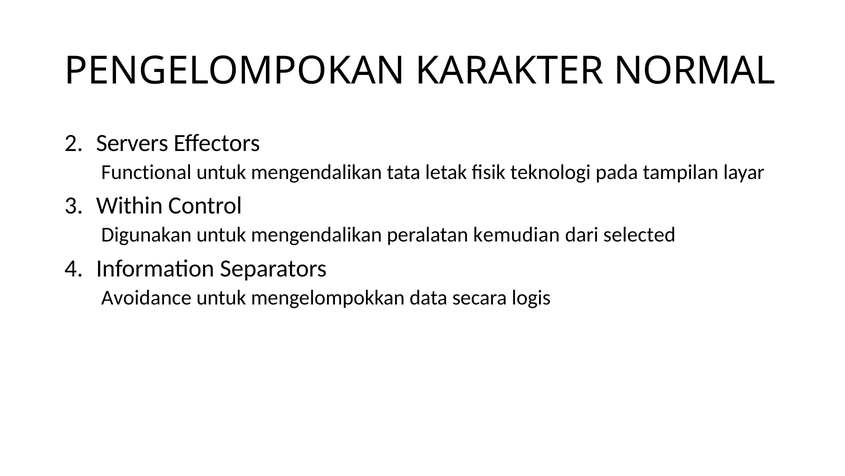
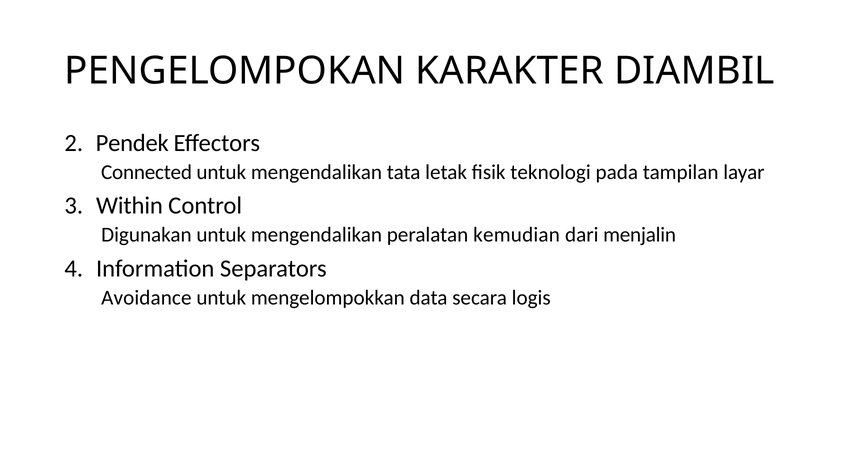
NORMAL: NORMAL -> DIAMBIL
Servers: Servers -> Pendek
Functional: Functional -> Connected
selected: selected -> menjalin
